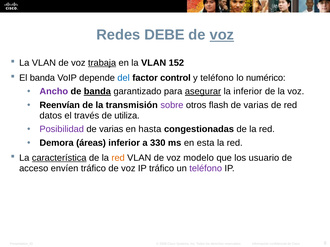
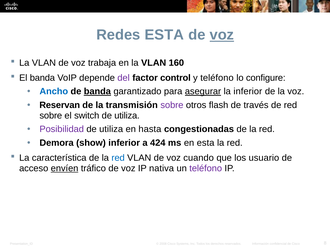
Redes DEBE: DEBE -> ESTA
trabaja underline: present -> none
152: 152 -> 160
del colour: blue -> purple
numérico: numérico -> configure
Ancho colour: purple -> blue
Reenvían: Reenvían -> Reservan
varias at (256, 105): varias -> través
datos at (51, 116): datos -> sobre
través: través -> switch
varias at (111, 129): varias -> utiliza
áreas: áreas -> show
330: 330 -> 424
característica underline: present -> none
red at (118, 158) colour: orange -> blue
modelo: modelo -> cuando
envíen underline: none -> present
IP tráfico: tráfico -> nativa
